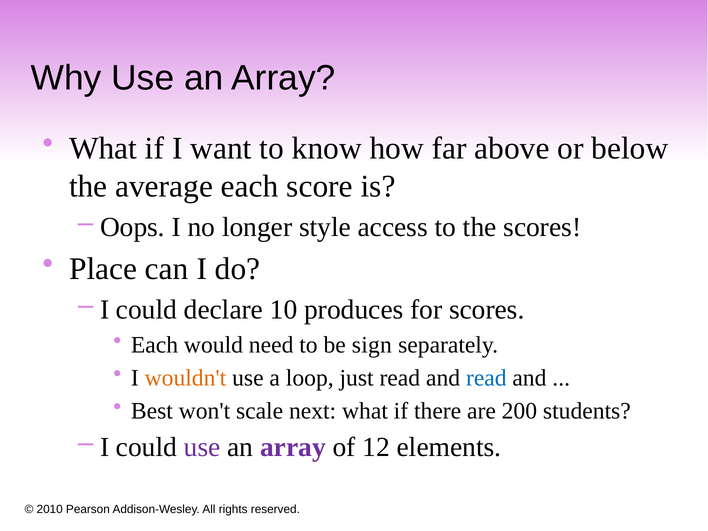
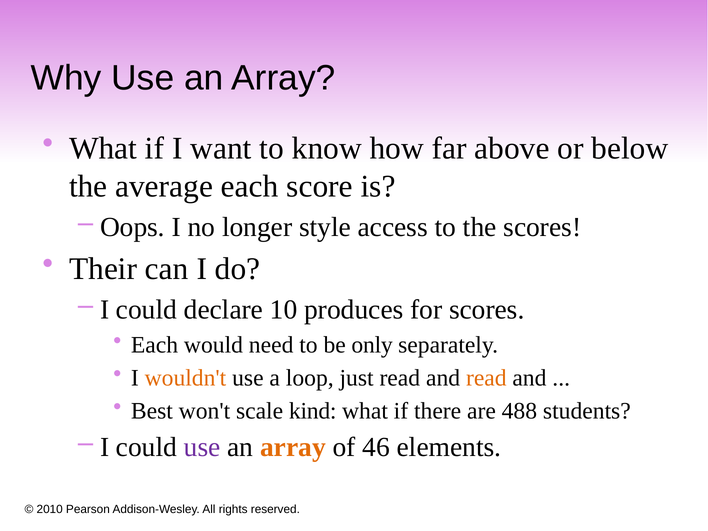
Place: Place -> Their
sign: sign -> only
read at (486, 378) colour: blue -> orange
next: next -> kind
200: 200 -> 488
array at (293, 447) colour: purple -> orange
12: 12 -> 46
